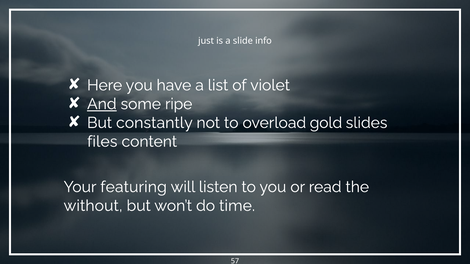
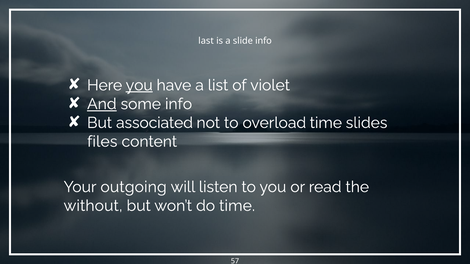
just: just -> last
you at (139, 85) underline: none -> present
some ripe: ripe -> info
constantly: constantly -> associated
overload gold: gold -> time
featuring: featuring -> outgoing
